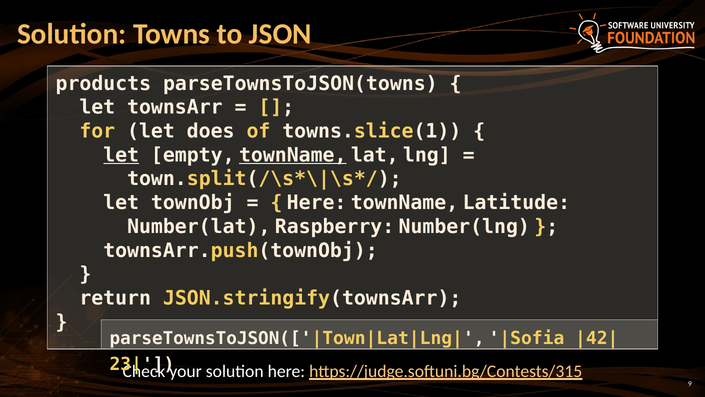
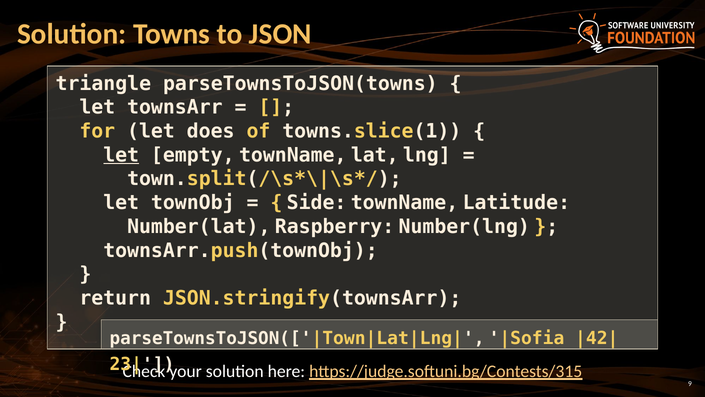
products: products -> triangle
townName at (293, 155) underline: present -> none
Here at (317, 203): Here -> Side
